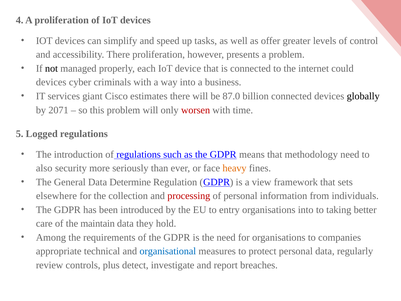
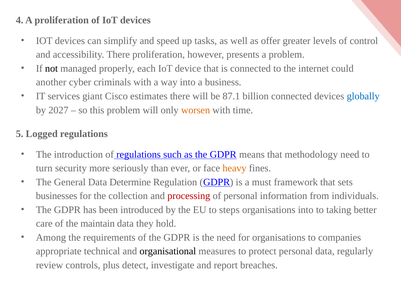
devices at (51, 82): devices -> another
87.0: 87.0 -> 87.1
globally colour: black -> blue
2071: 2071 -> 2027
worsen colour: red -> orange
also: also -> turn
view: view -> must
elsewhere: elsewhere -> businesses
entry: entry -> steps
organisational colour: blue -> black
